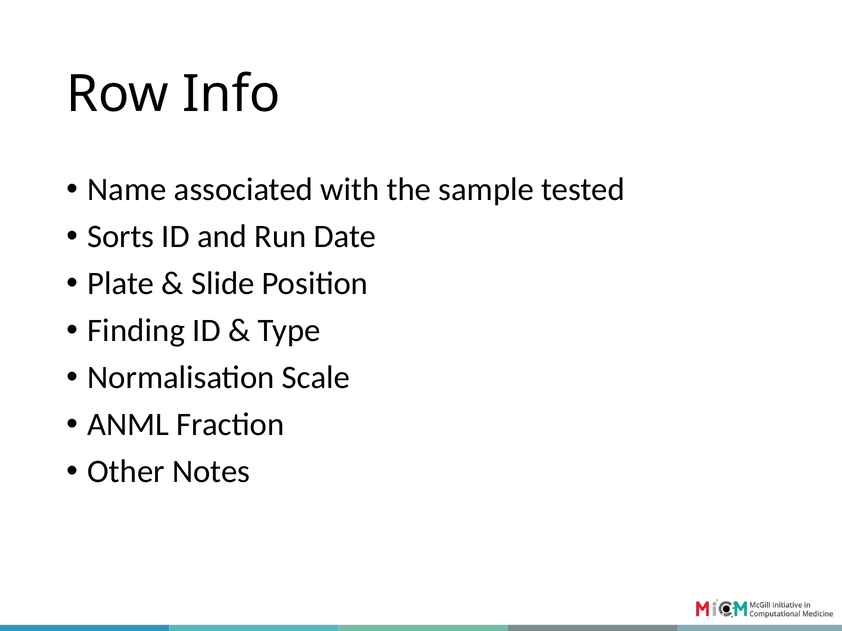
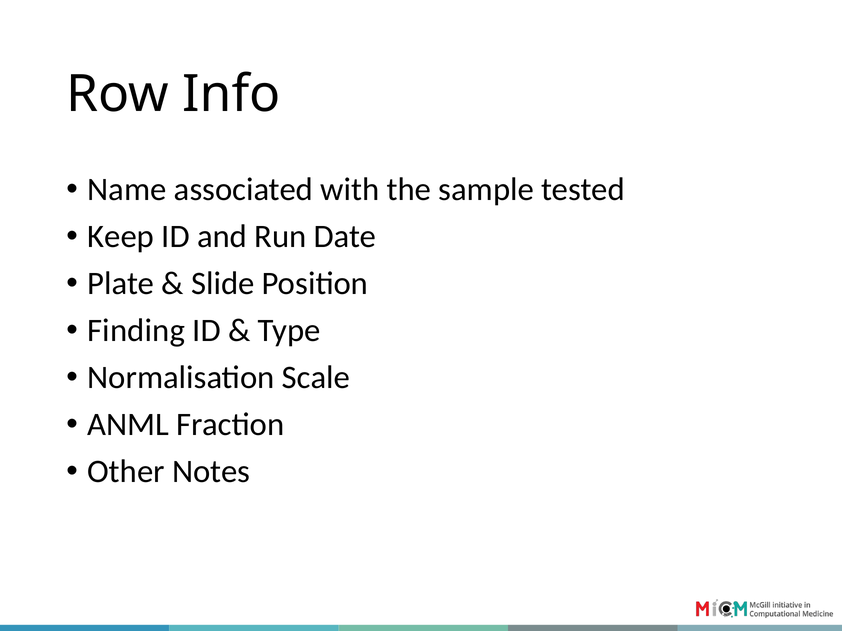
Sorts: Sorts -> Keep
